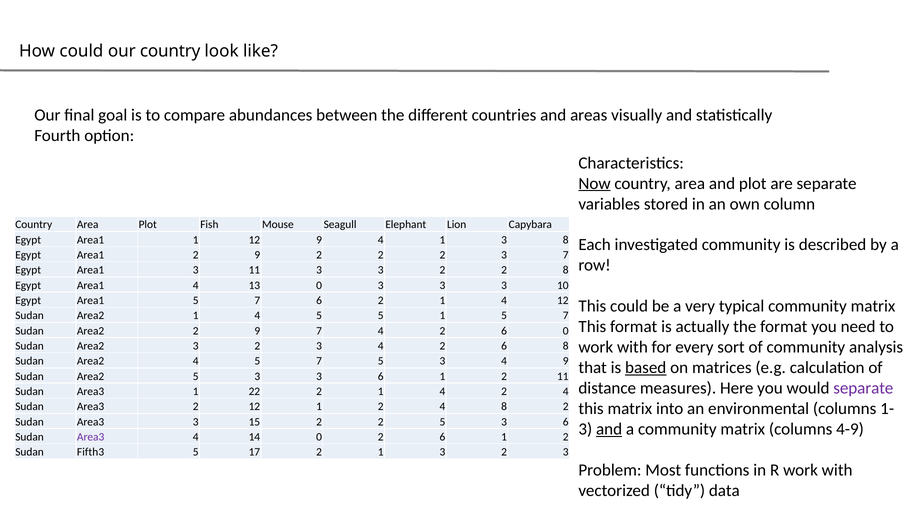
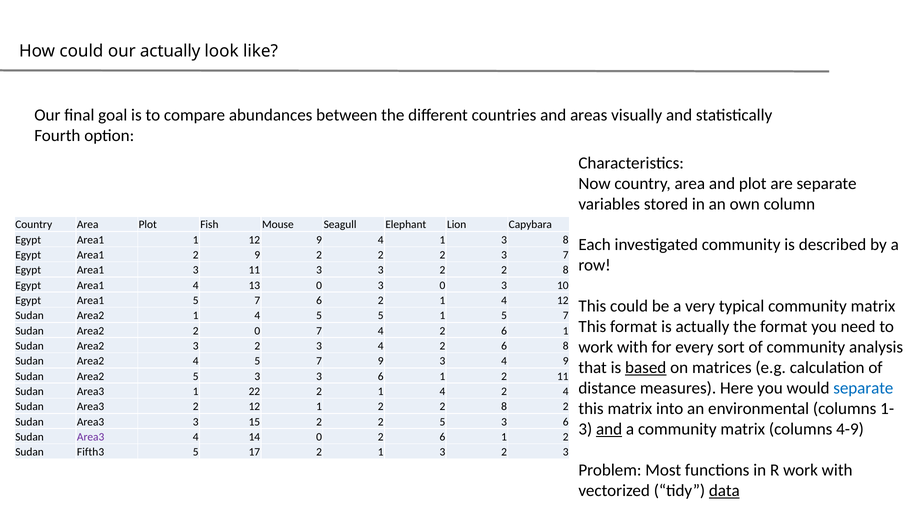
our country: country -> actually
Now underline: present -> none
0 3 3: 3 -> 0
Area2 2 9: 9 -> 0
4 2 6 0: 0 -> 1
7 5: 5 -> 9
separate at (863, 389) colour: purple -> blue
1 2 4: 4 -> 2
data underline: none -> present
